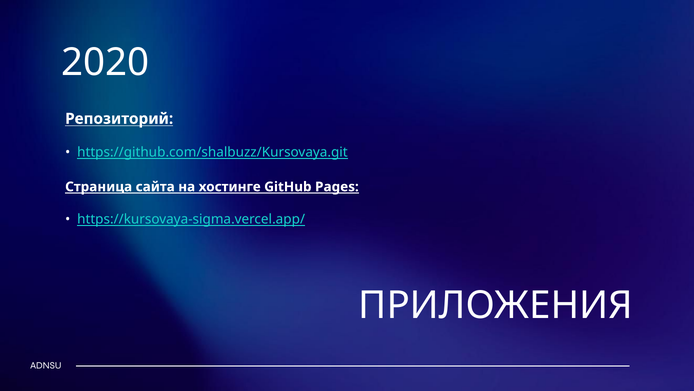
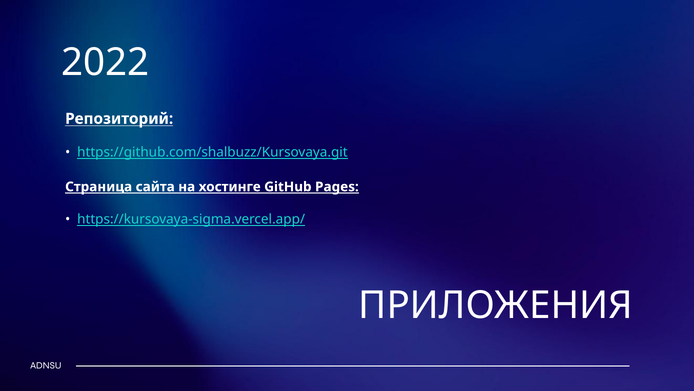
2020: 2020 -> 2022
